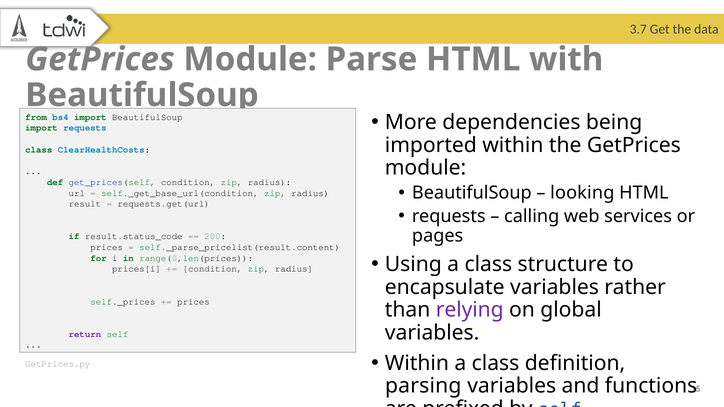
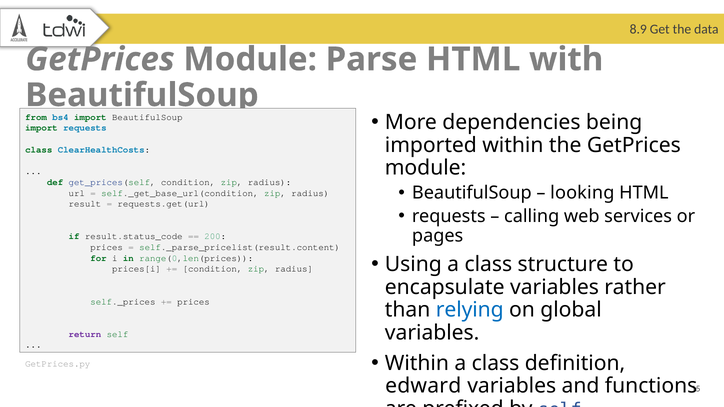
3.7: 3.7 -> 8.9
relying colour: purple -> blue
parsing: parsing -> edward
